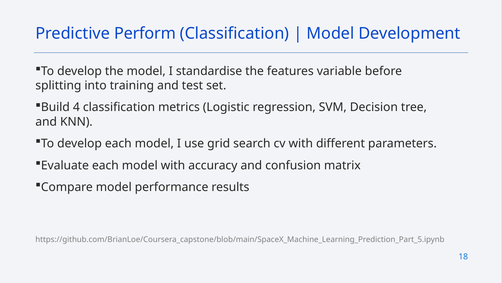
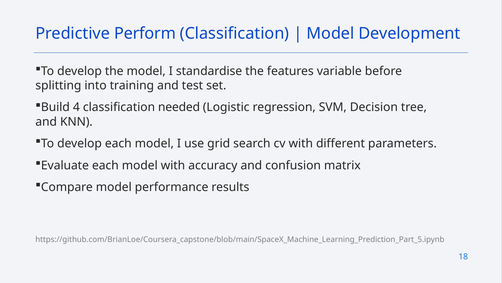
metrics: metrics -> needed
